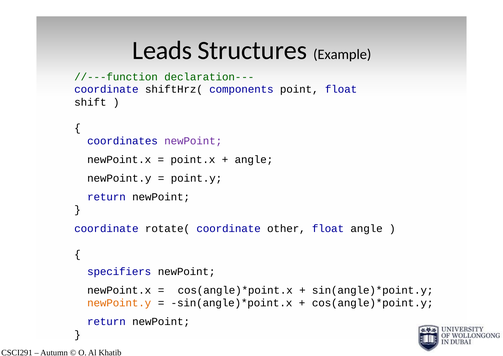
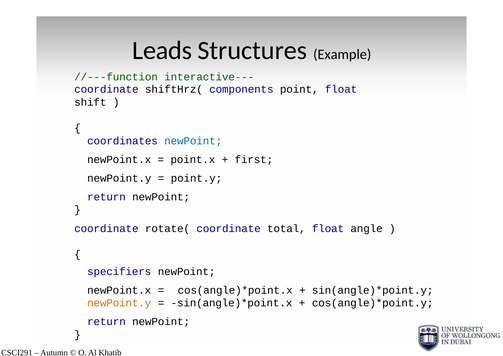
declaration---: declaration--- -> interactive---
newPoint at (193, 141) colour: purple -> blue
angle at (254, 159): angle -> first
other: other -> total
